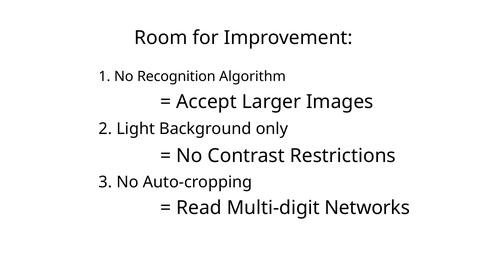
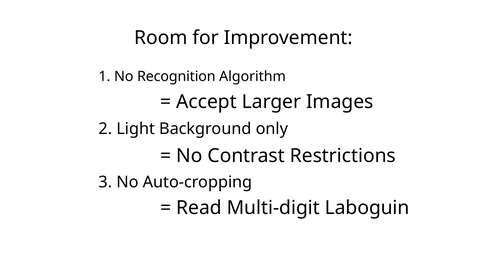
Networks: Networks -> Laboguin
